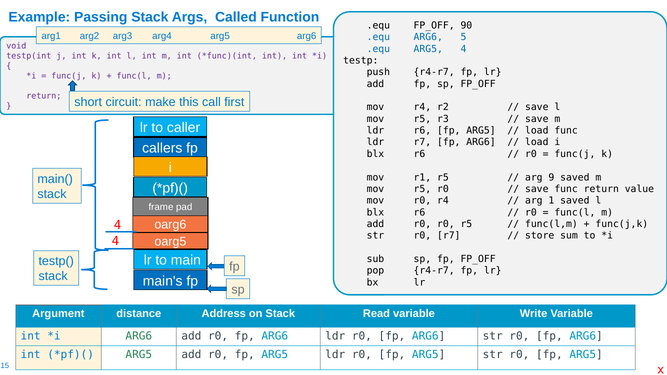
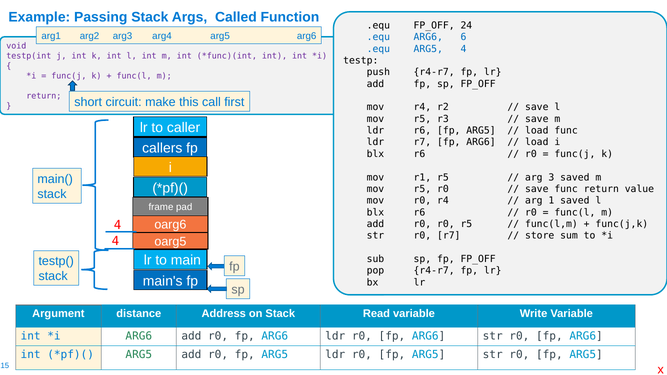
90: 90 -> 24
5: 5 -> 6
9: 9 -> 3
